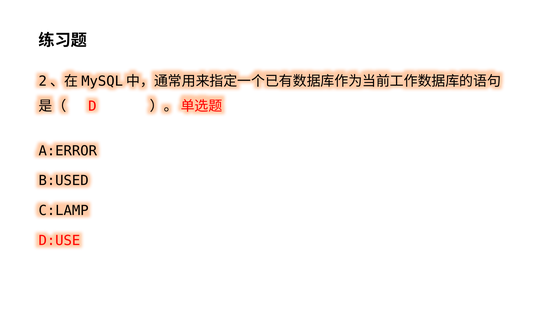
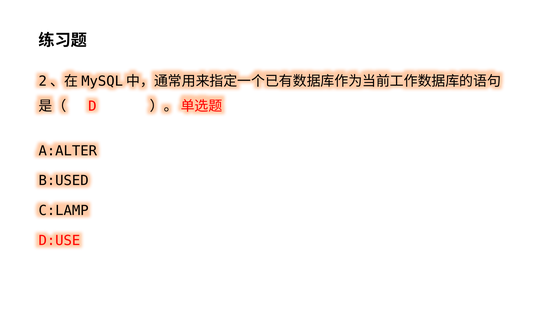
A:ERROR: A:ERROR -> A:ALTER
